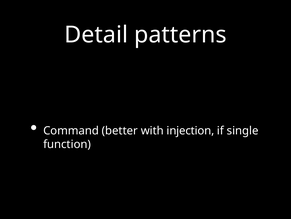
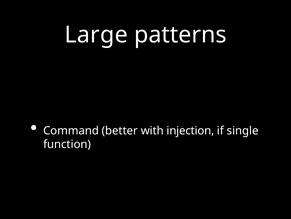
Detail: Detail -> Large
